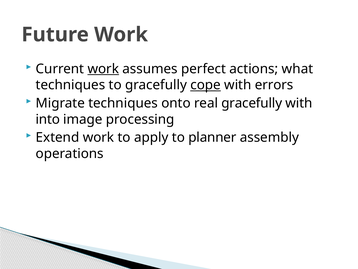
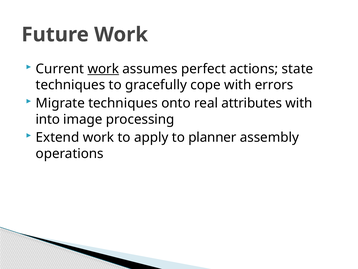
what: what -> state
cope underline: present -> none
real gracefully: gracefully -> attributes
